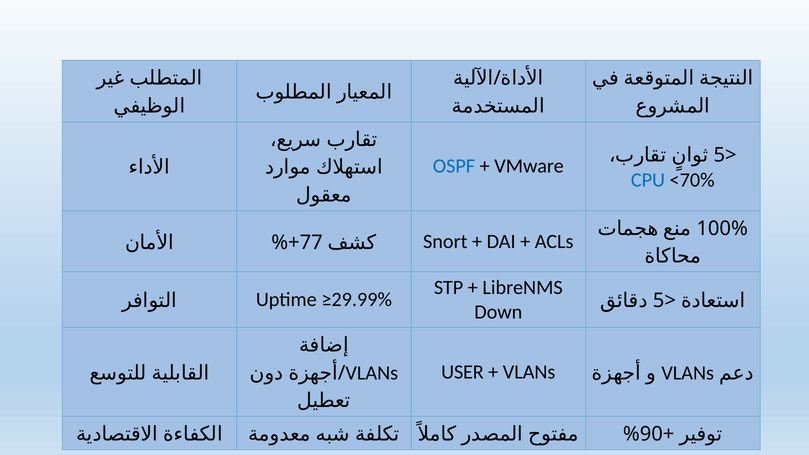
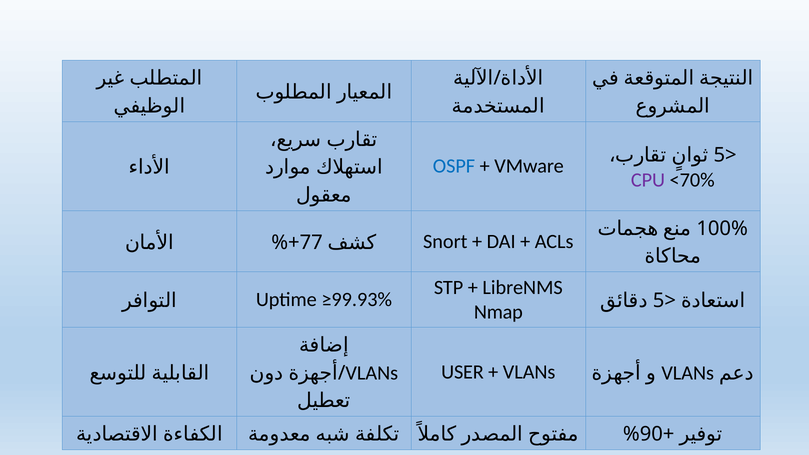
CPU colour: blue -> purple
≥29.99%: ≥29.99% -> ≥99.93%
Down: Down -> Nmap
